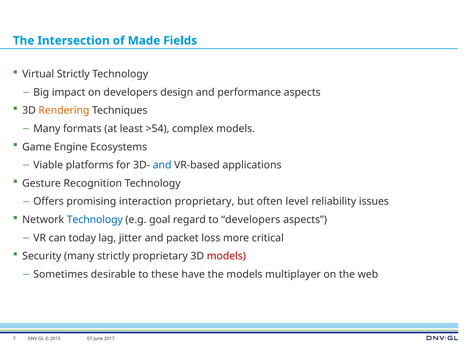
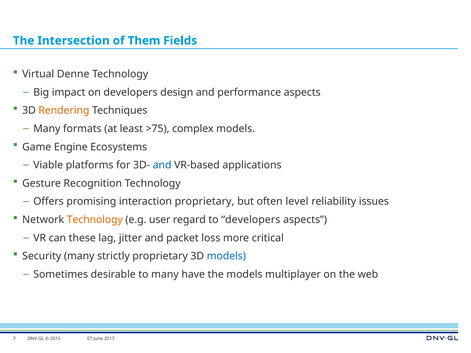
Made: Made -> Them
Virtual Strictly: Strictly -> Denne
>54: >54 -> >75
Technology at (95, 220) colour: blue -> orange
goal: goal -> user
today: today -> these
models at (226, 256) colour: red -> blue
to these: these -> many
